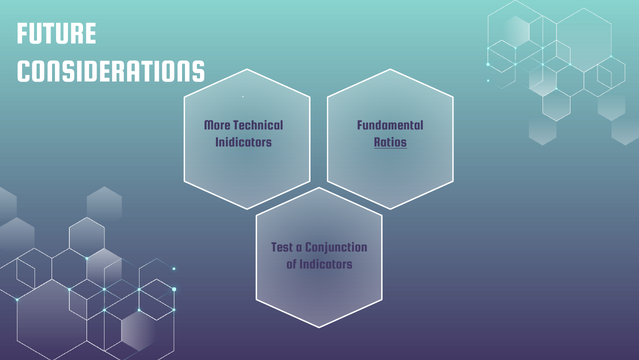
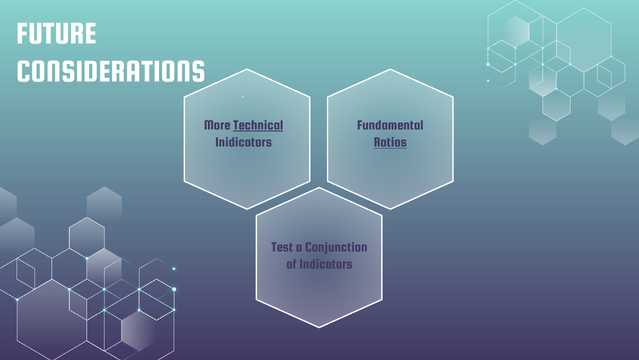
Technical underline: none -> present
